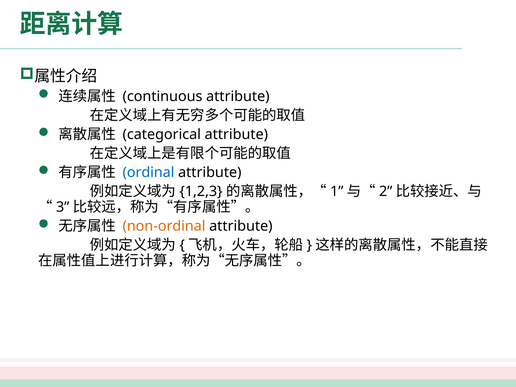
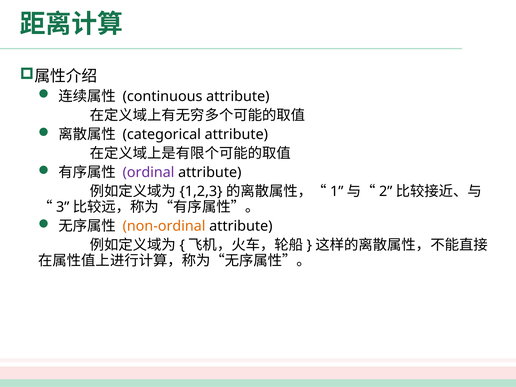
ordinal colour: blue -> purple
